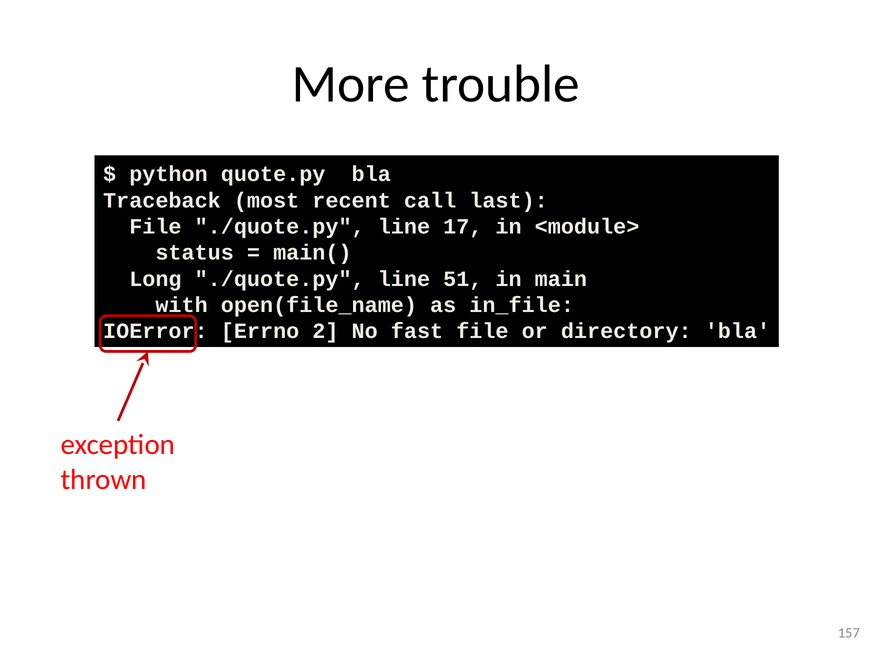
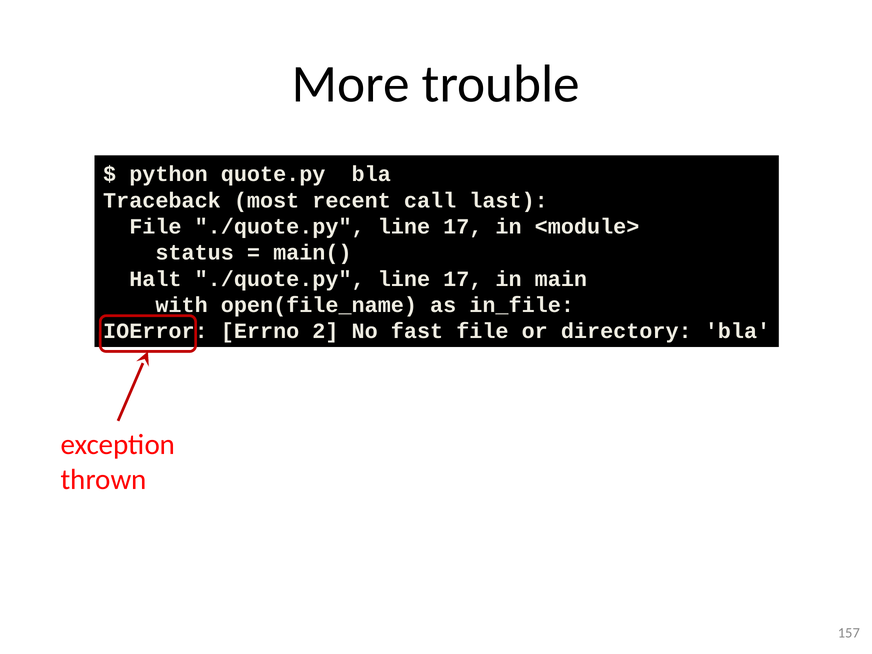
Long: Long -> Halt
51 at (463, 279): 51 -> 17
